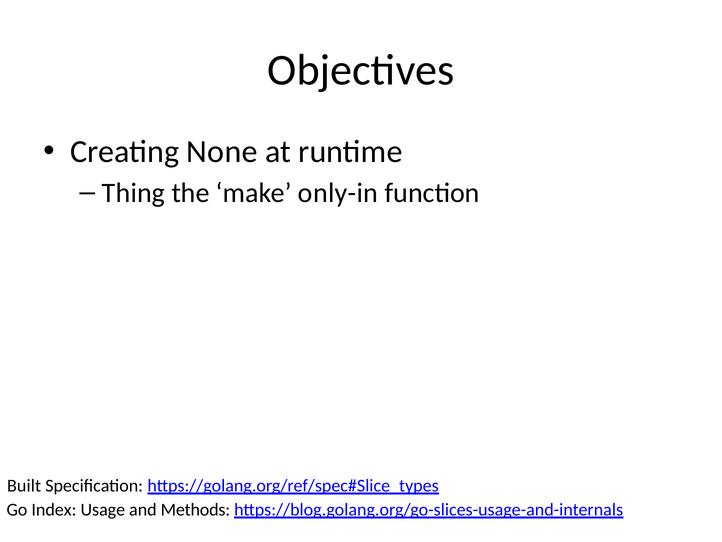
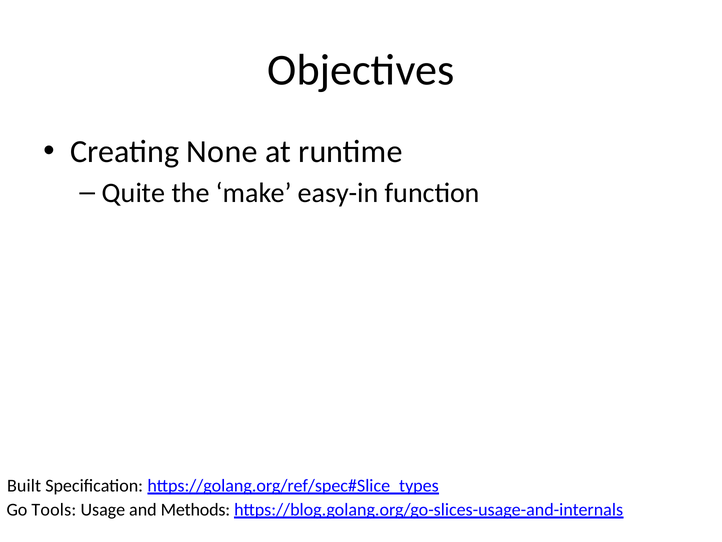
Thing: Thing -> Quite
only-in: only-in -> easy-in
Index: Index -> Tools
